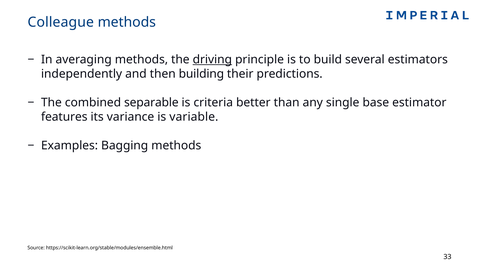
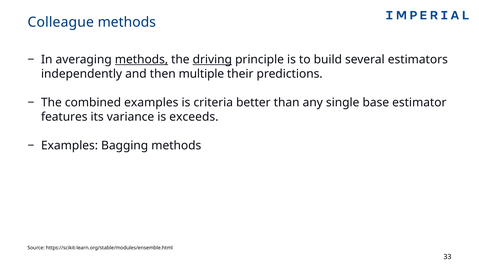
methods at (141, 60) underline: none -> present
building: building -> multiple
combined separable: separable -> examples
variable: variable -> exceeds
